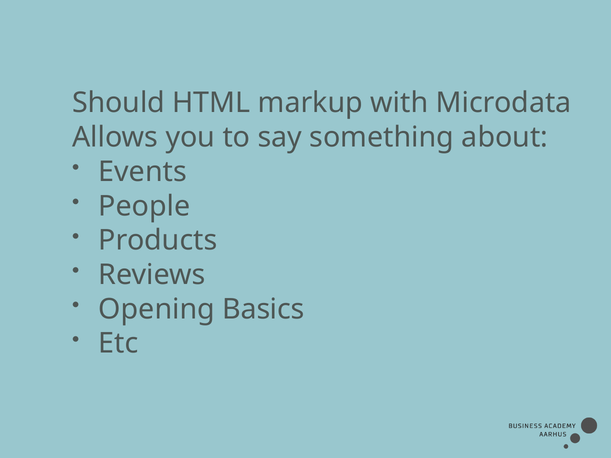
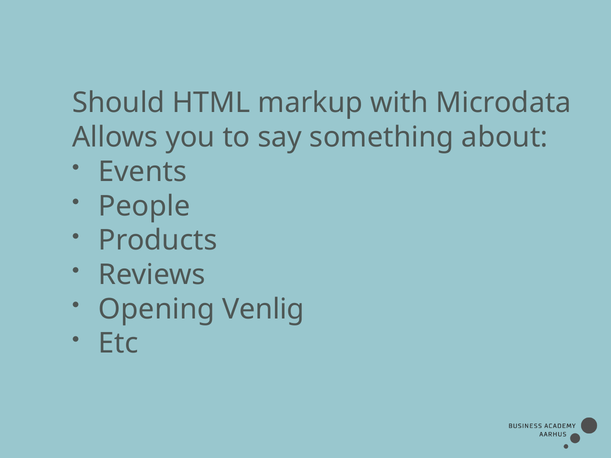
Basics: Basics -> Venlig
